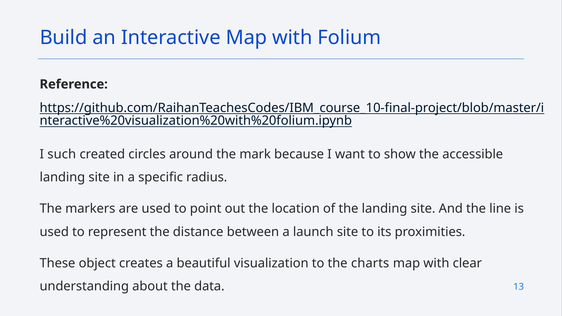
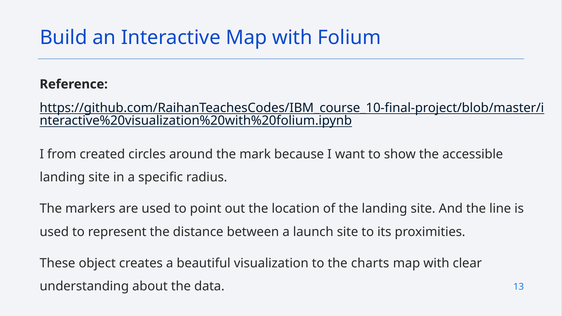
such: such -> from
